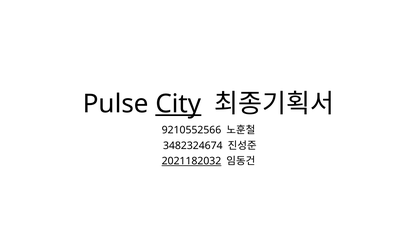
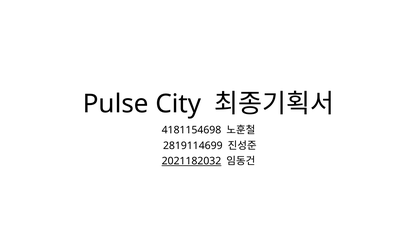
City underline: present -> none
9210552566: 9210552566 -> 4181154698
3482324674: 3482324674 -> 2819114699
